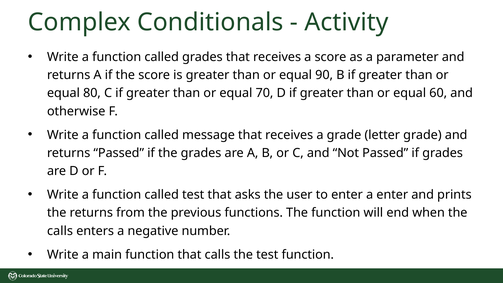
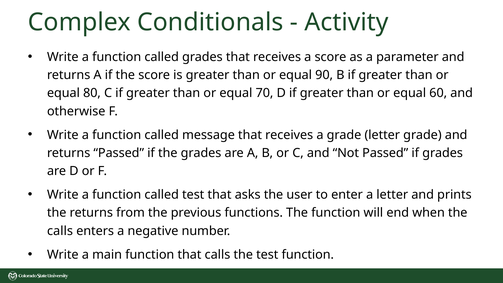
a enter: enter -> letter
